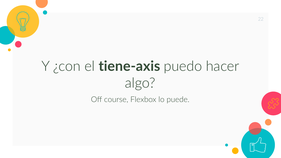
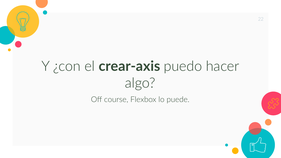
tiene-axis: tiene-axis -> crear-axis
